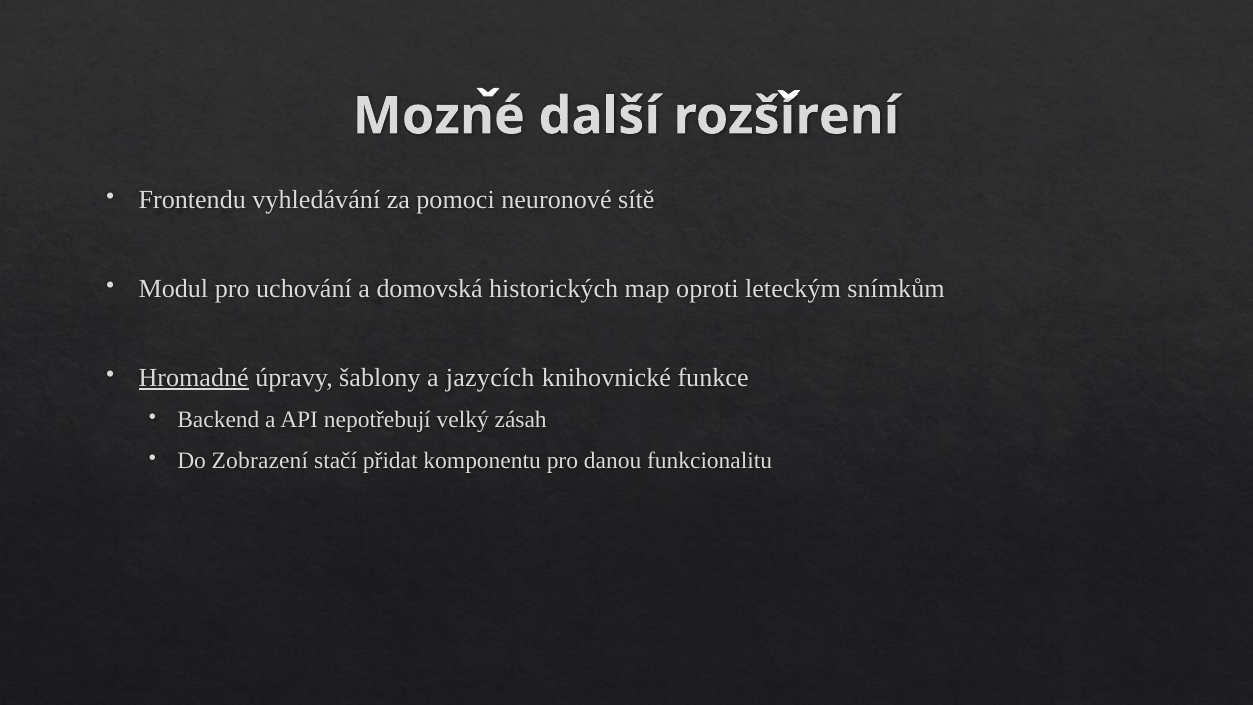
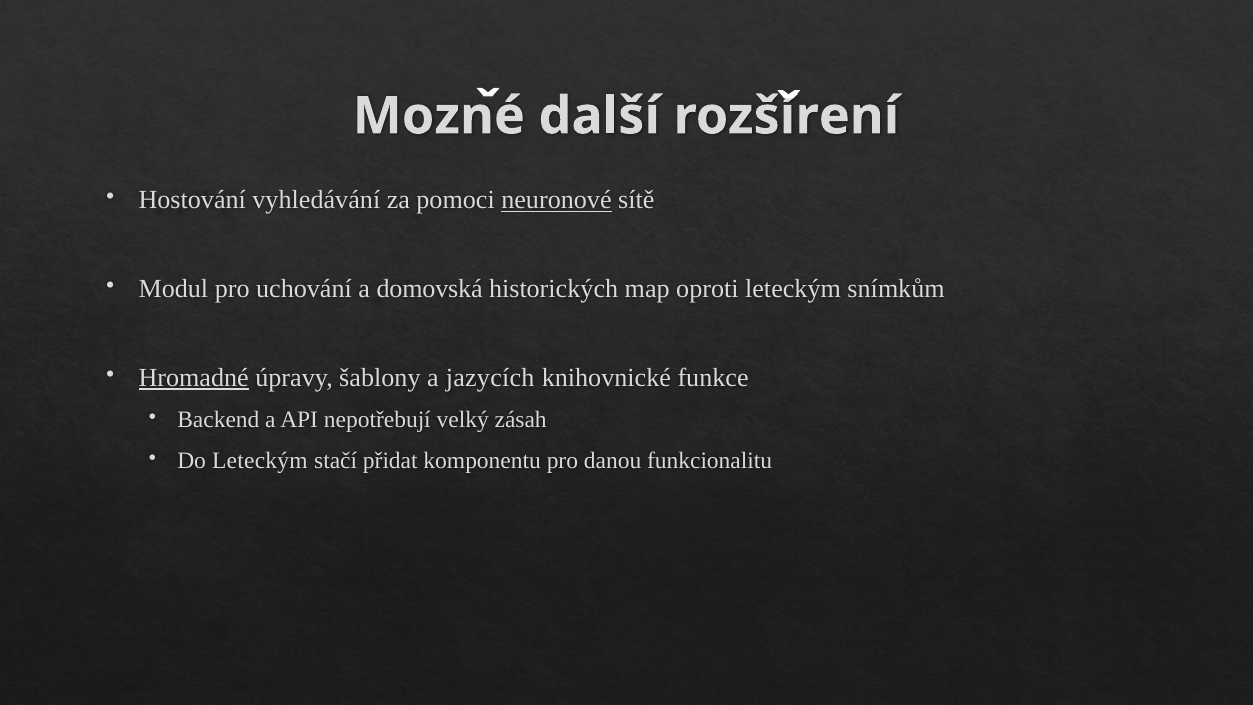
Frontendu: Frontendu -> Hostování
neuronové underline: none -> present
Do Zobrazení: Zobrazení -> Leteckým
